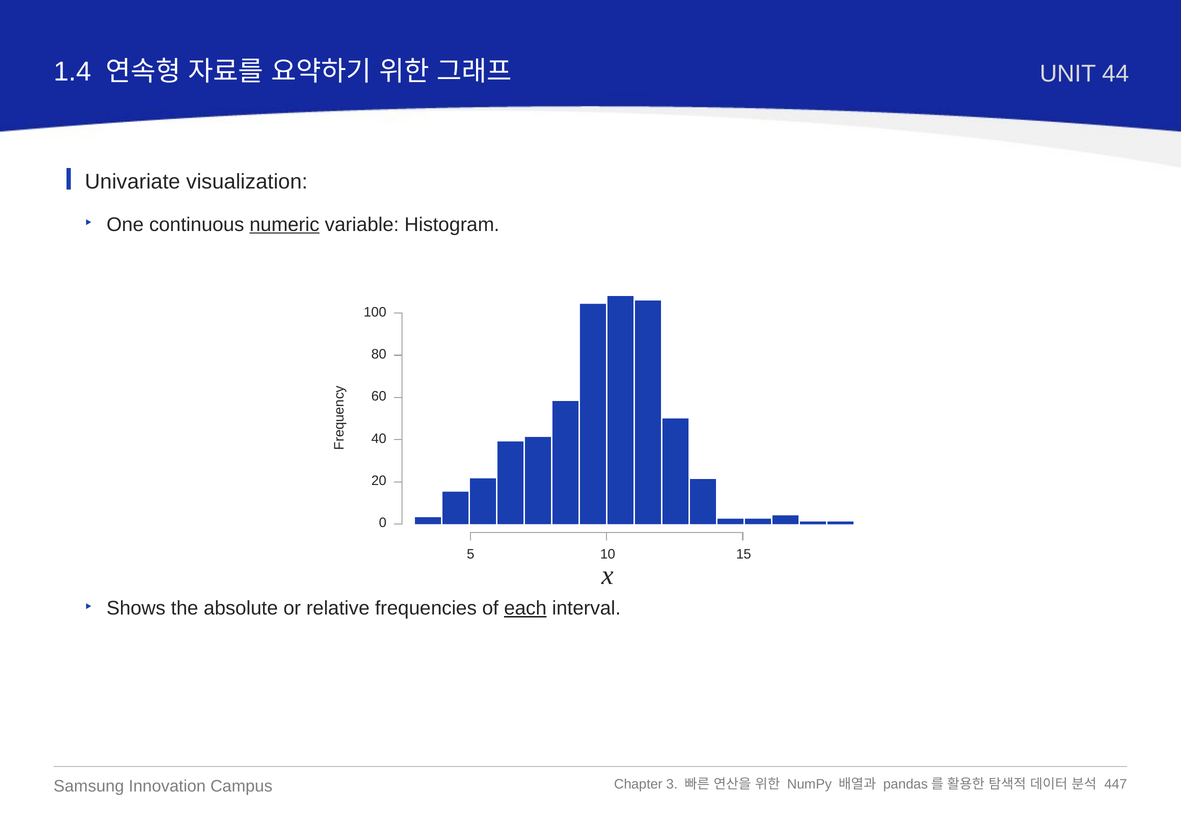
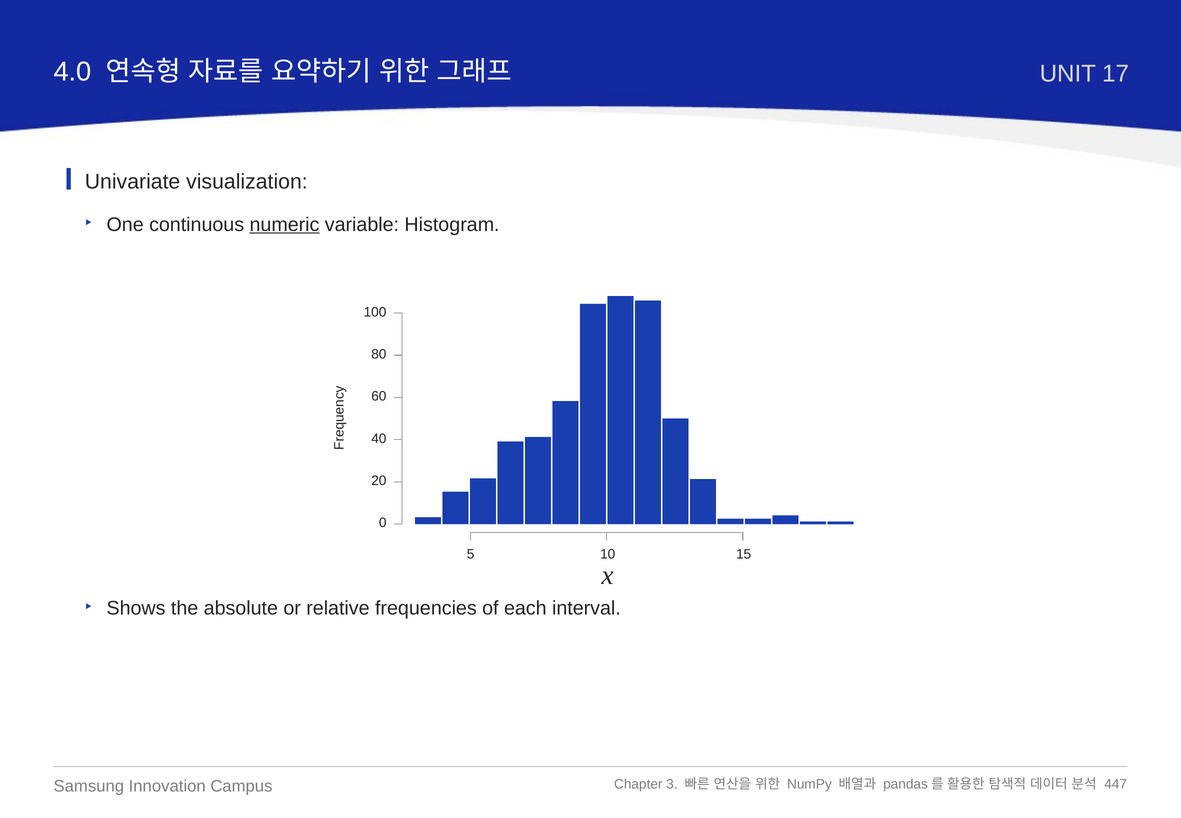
1.4: 1.4 -> 4.0
44: 44 -> 17
each underline: present -> none
